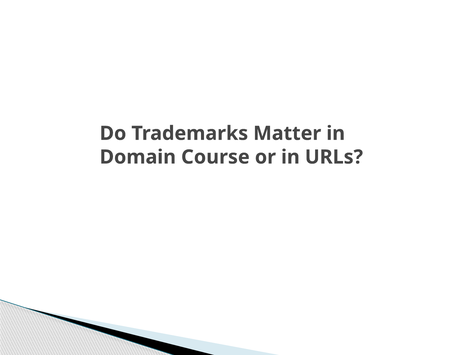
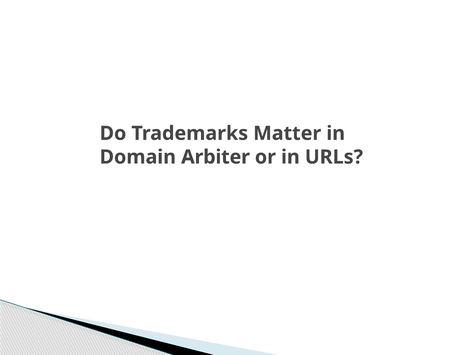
Course: Course -> Arbiter
